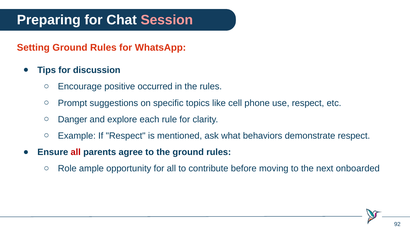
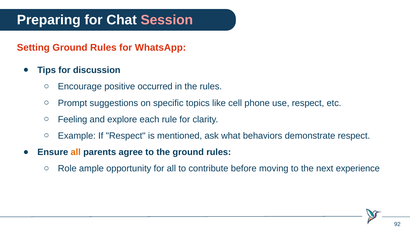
Danger: Danger -> Feeling
all at (76, 152) colour: red -> orange
onboarded: onboarded -> experience
